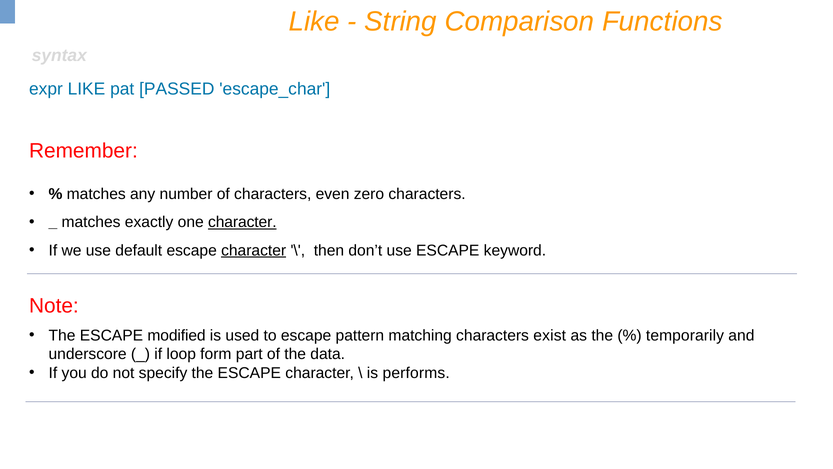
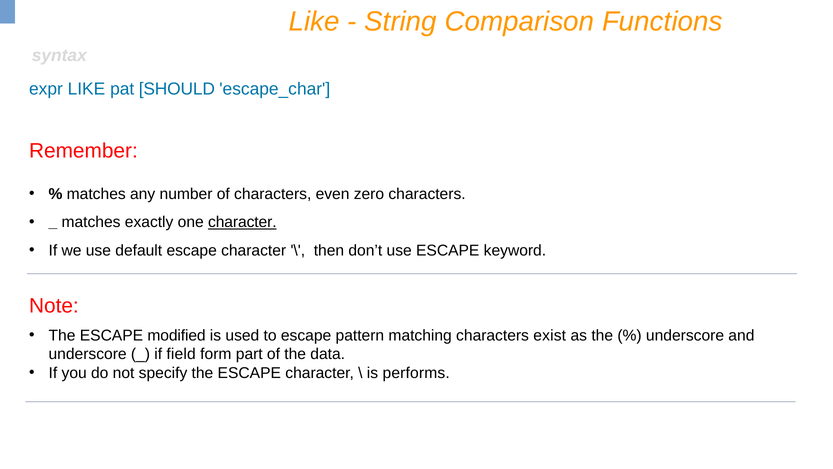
PASSED: PASSED -> SHOULD
character at (254, 250) underline: present -> none
temporarily at (685, 335): temporarily -> underscore
loop: loop -> field
